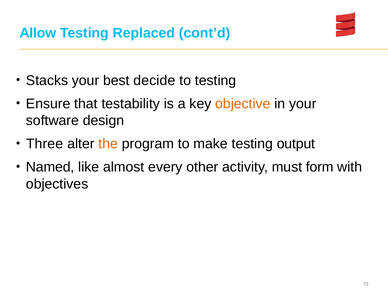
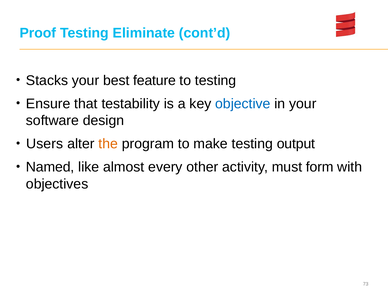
Allow: Allow -> Proof
Replaced: Replaced -> Eliminate
decide: decide -> feature
objective colour: orange -> blue
Three: Three -> Users
